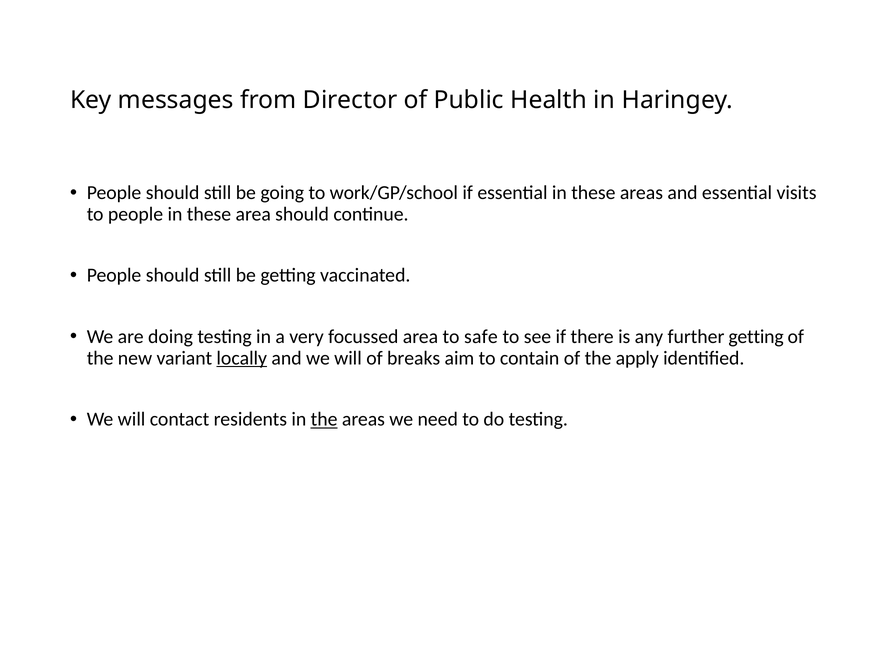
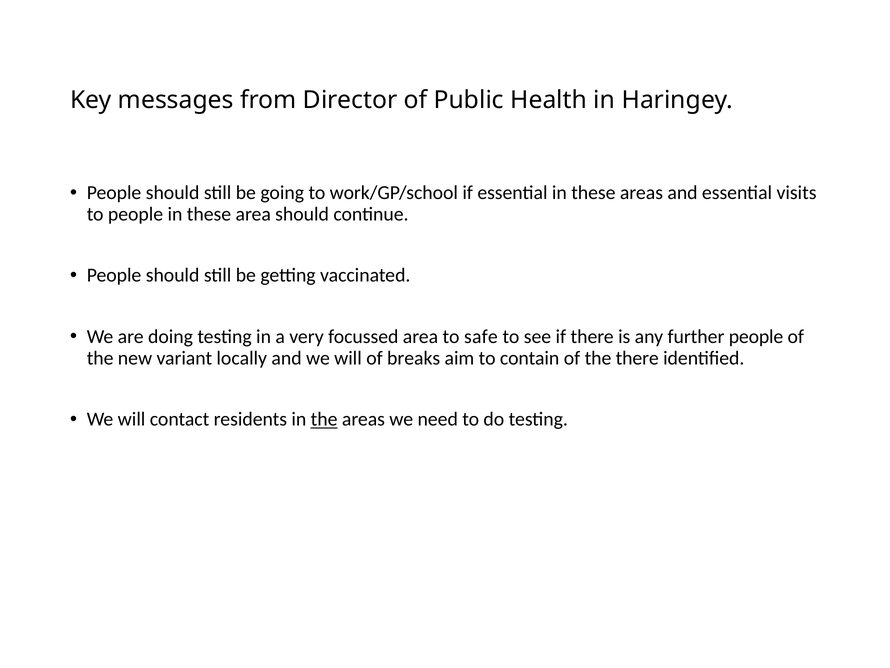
further getting: getting -> people
locally underline: present -> none
the apply: apply -> there
